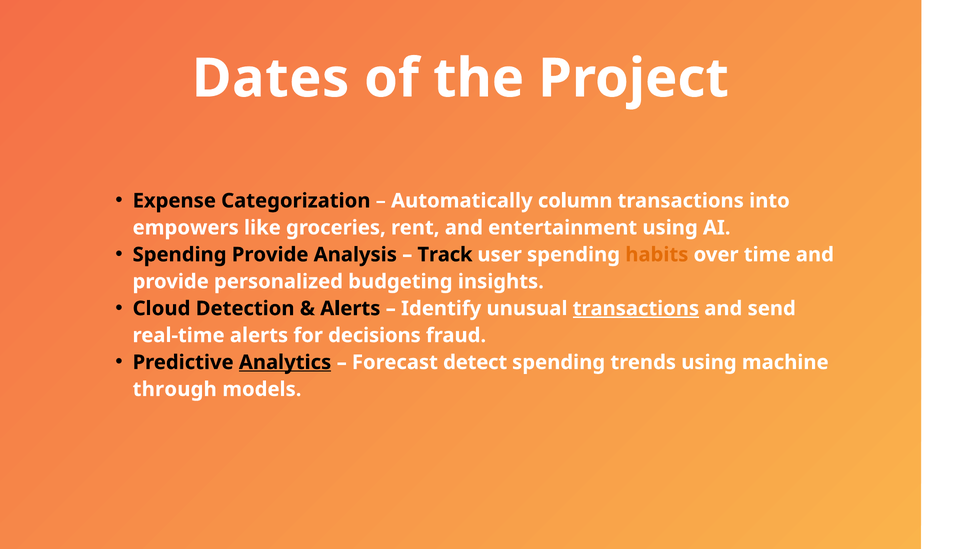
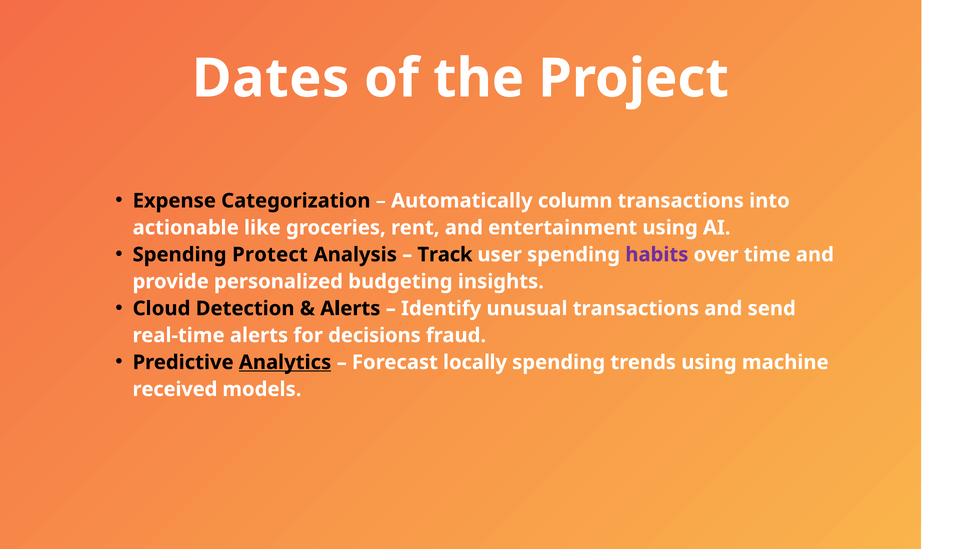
empowers: empowers -> actionable
Spending Provide: Provide -> Protect
habits colour: orange -> purple
transactions at (636, 309) underline: present -> none
detect: detect -> locally
through: through -> received
